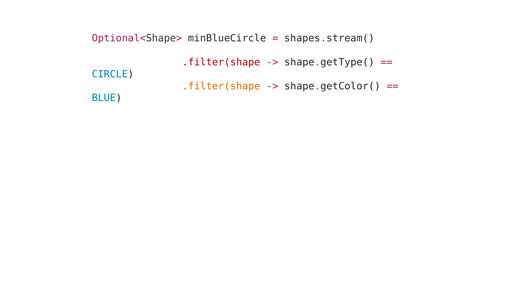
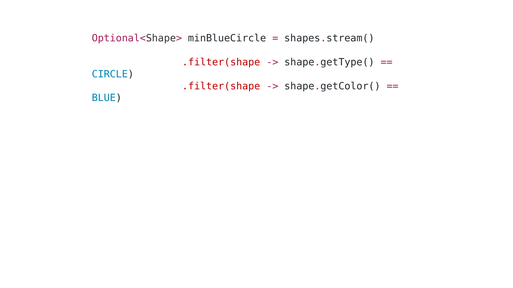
.filter(shape at (221, 86) colour: orange -> red
